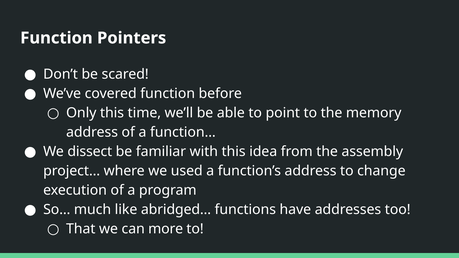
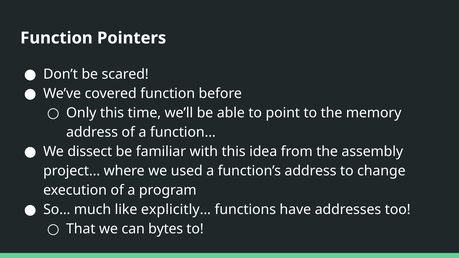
abridged…: abridged… -> explicitly…
more: more -> bytes
